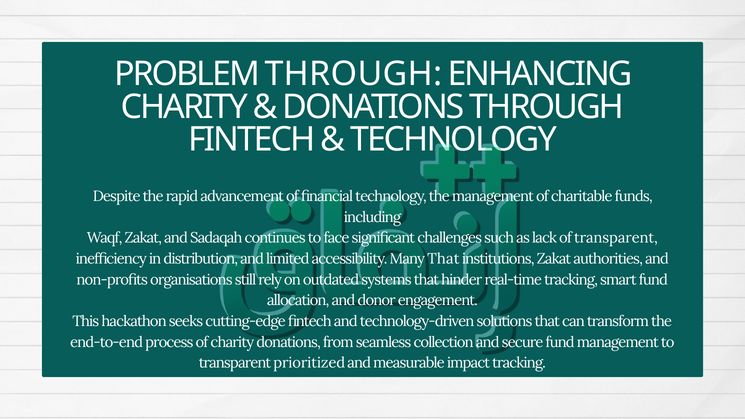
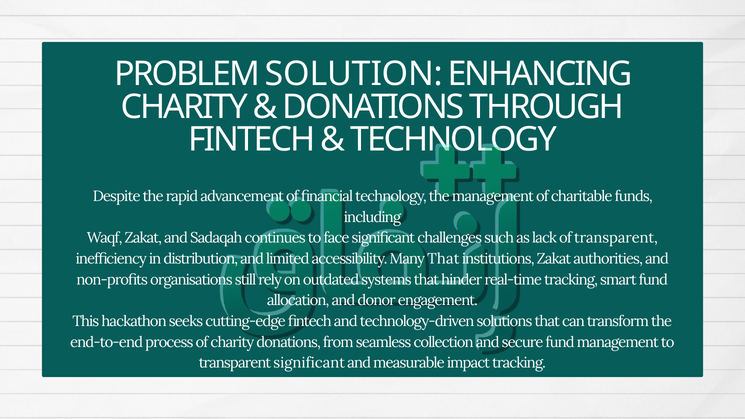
PROBLEM THROUGH: THROUGH -> SOLUTION
transparent prioritized: prioritized -> significant
